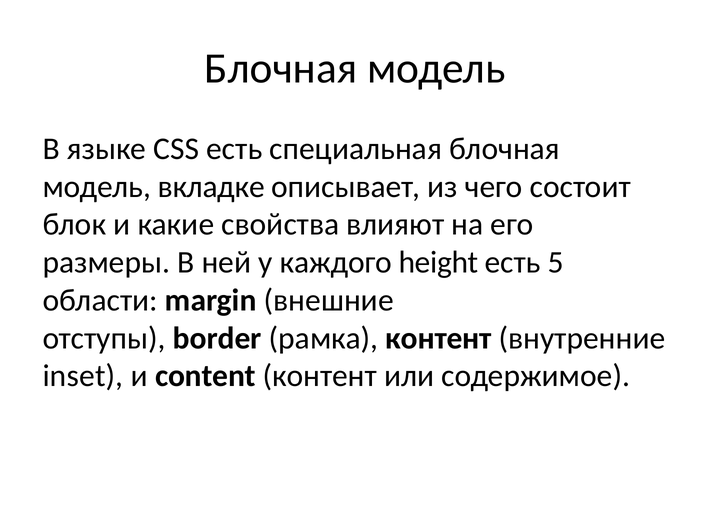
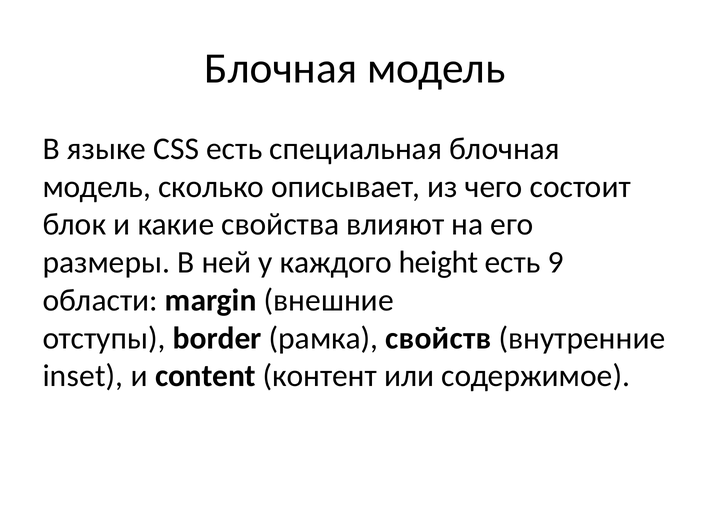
вкладке: вкладке -> сколько
5: 5 -> 9
рамка контент: контент -> свойств
